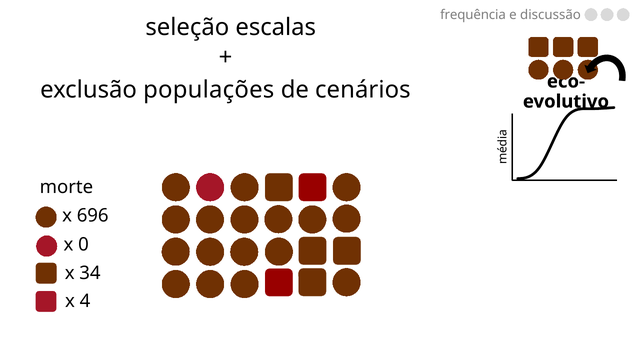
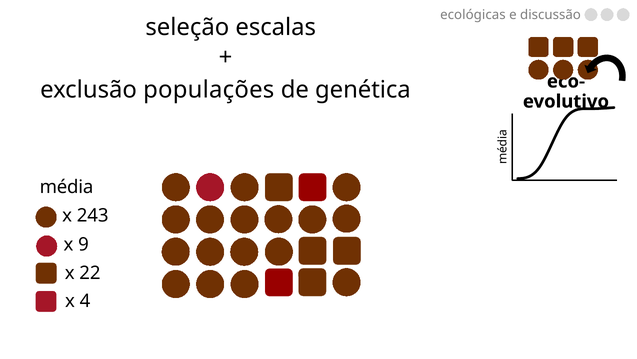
frequência: frequência -> ecológicas
cenários: cenários -> genética
morte: morte -> média
696: 696 -> 243
0: 0 -> 9
34: 34 -> 22
